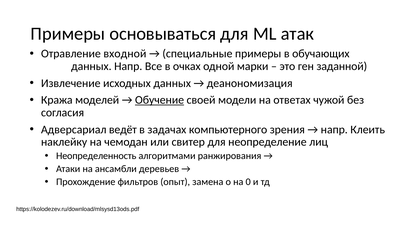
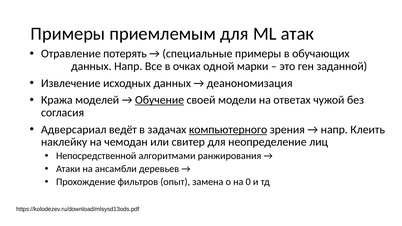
основываться: основываться -> приемлемым
входной: входной -> потерять
компьютерного underline: none -> present
Неопределенность: Неопределенность -> Непосредственной
